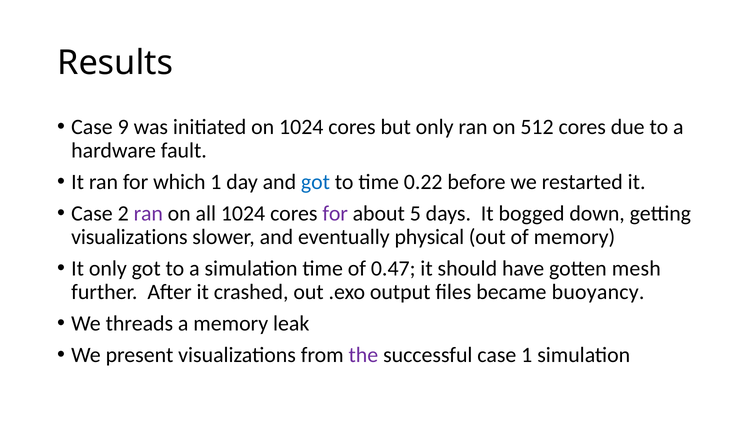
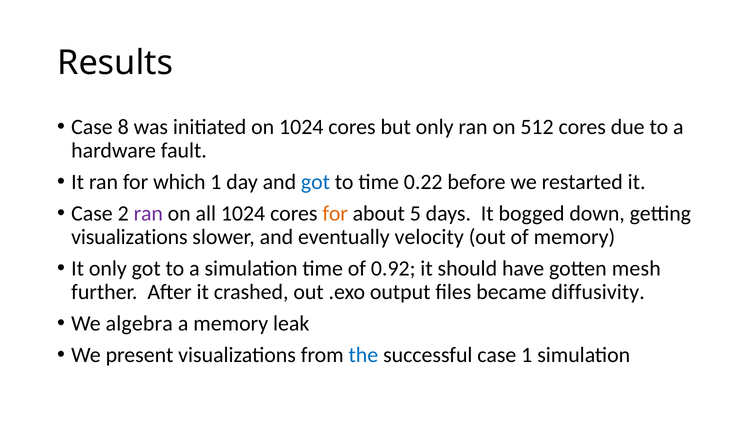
9: 9 -> 8
for at (335, 213) colour: purple -> orange
physical: physical -> velocity
0.47: 0.47 -> 0.92
buoyancy: buoyancy -> diffusivity
threads: threads -> algebra
the colour: purple -> blue
